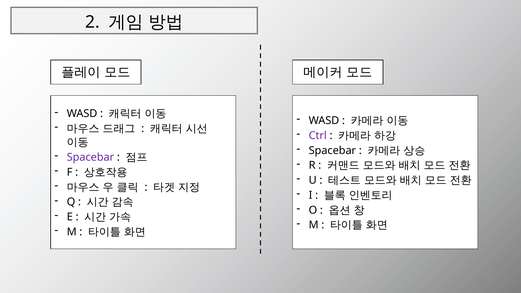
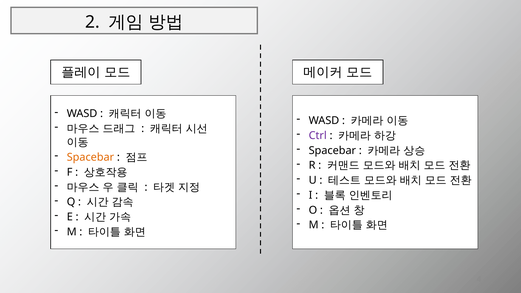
Spacebar at (90, 157) colour: purple -> orange
